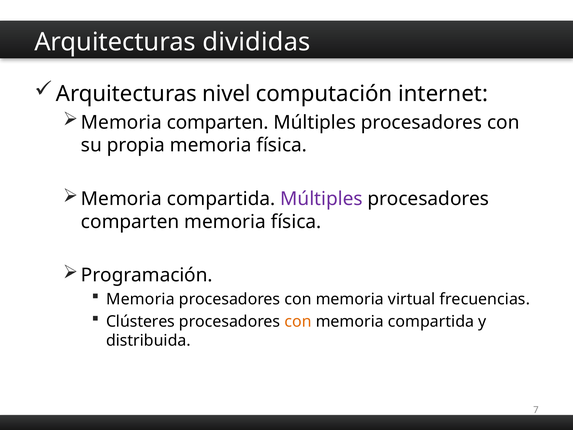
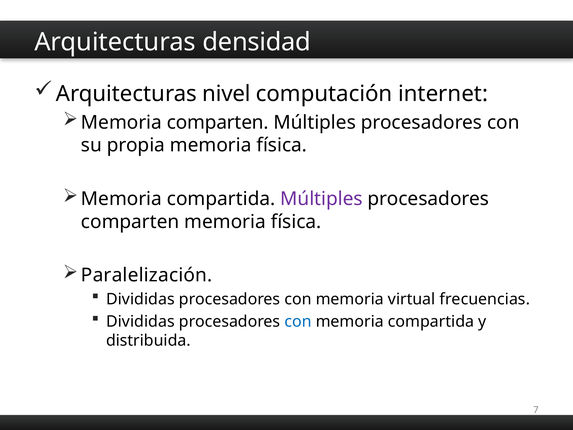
divididas: divididas -> densidad
Programación: Programación -> Paralelización
Memoria at (140, 299): Memoria -> Divididas
Clústeres at (140, 321): Clústeres -> Divididas
con at (298, 321) colour: orange -> blue
